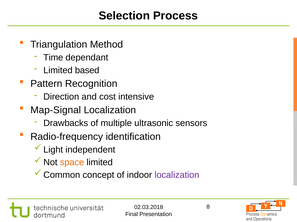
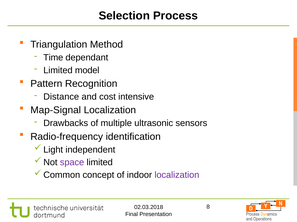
based: based -> model
Direction: Direction -> Distance
space colour: orange -> purple
